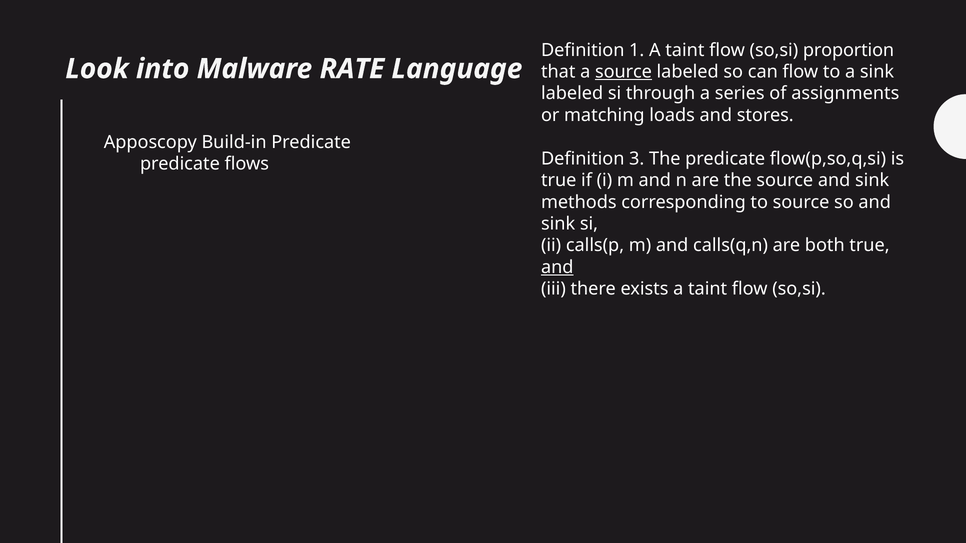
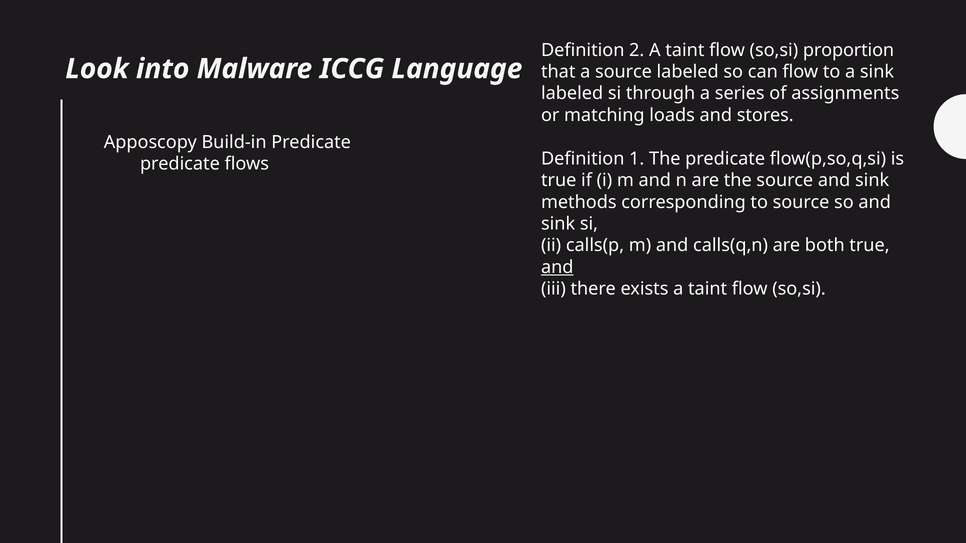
1: 1 -> 2
RATE: RATE -> ICCG
source at (623, 72) underline: present -> none
3: 3 -> 1
